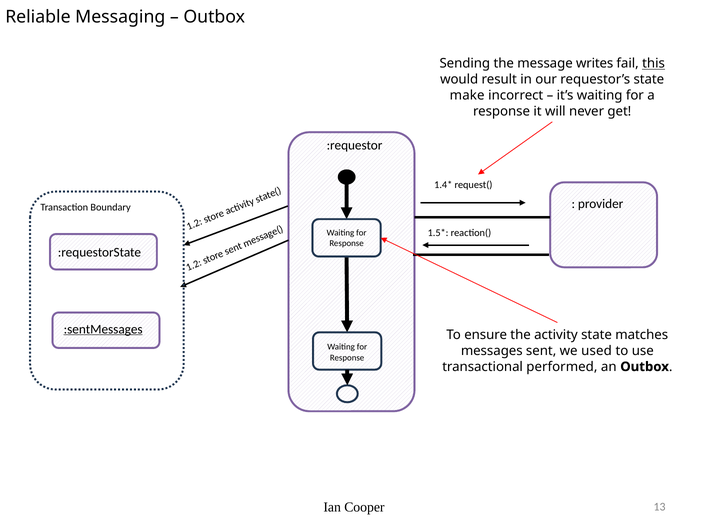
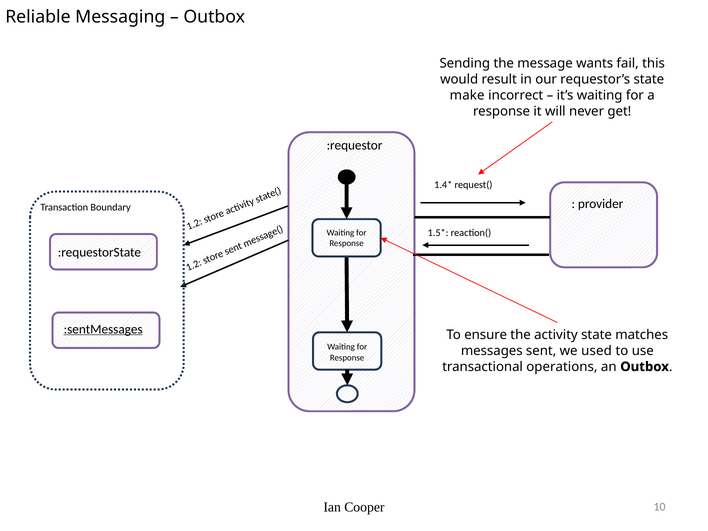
writes: writes -> wants
this underline: present -> none
performed: performed -> operations
13: 13 -> 10
